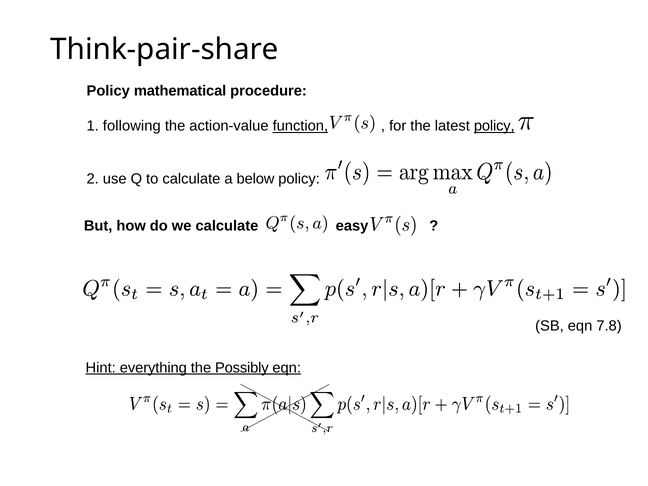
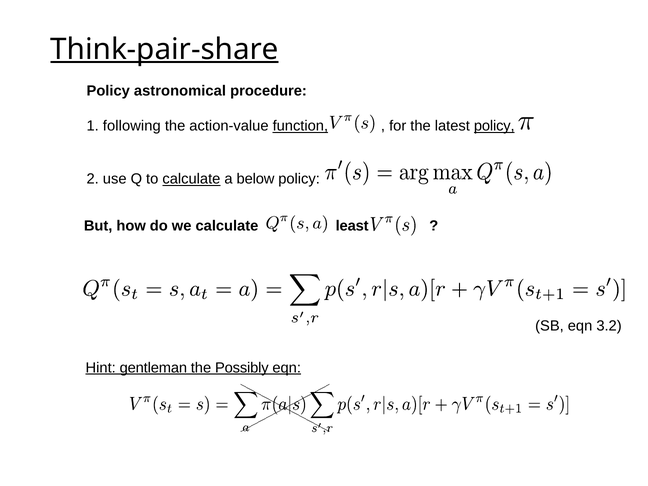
Think-pair-share underline: none -> present
mathematical: mathematical -> astronomical
calculate at (191, 179) underline: none -> present
easy: easy -> least
7.8: 7.8 -> 3.2
everything: everything -> gentleman
